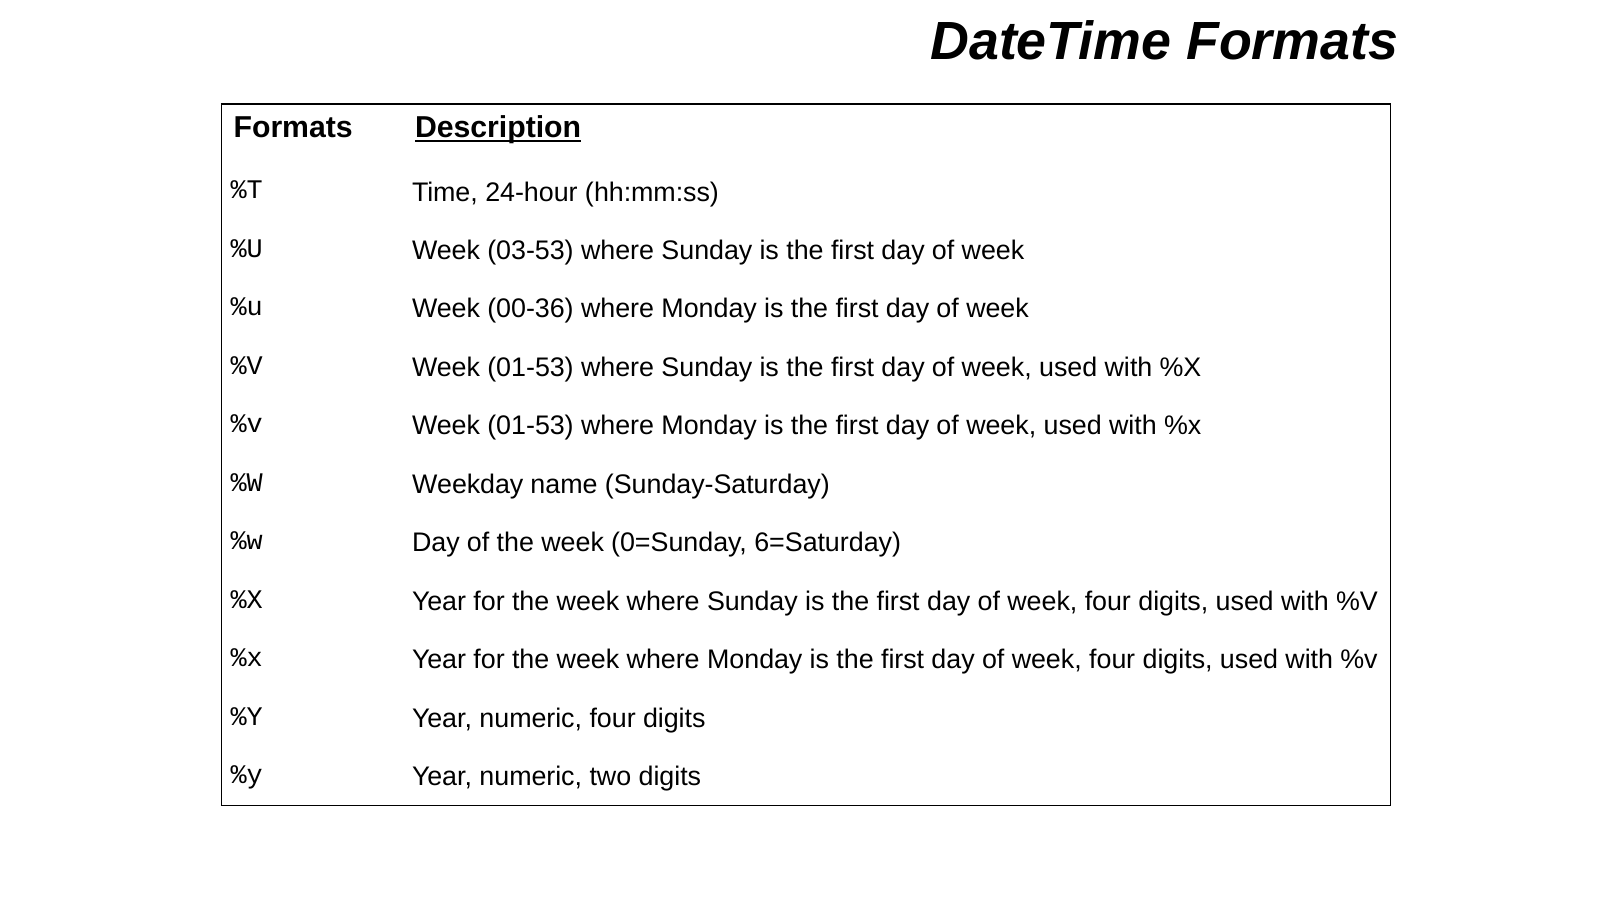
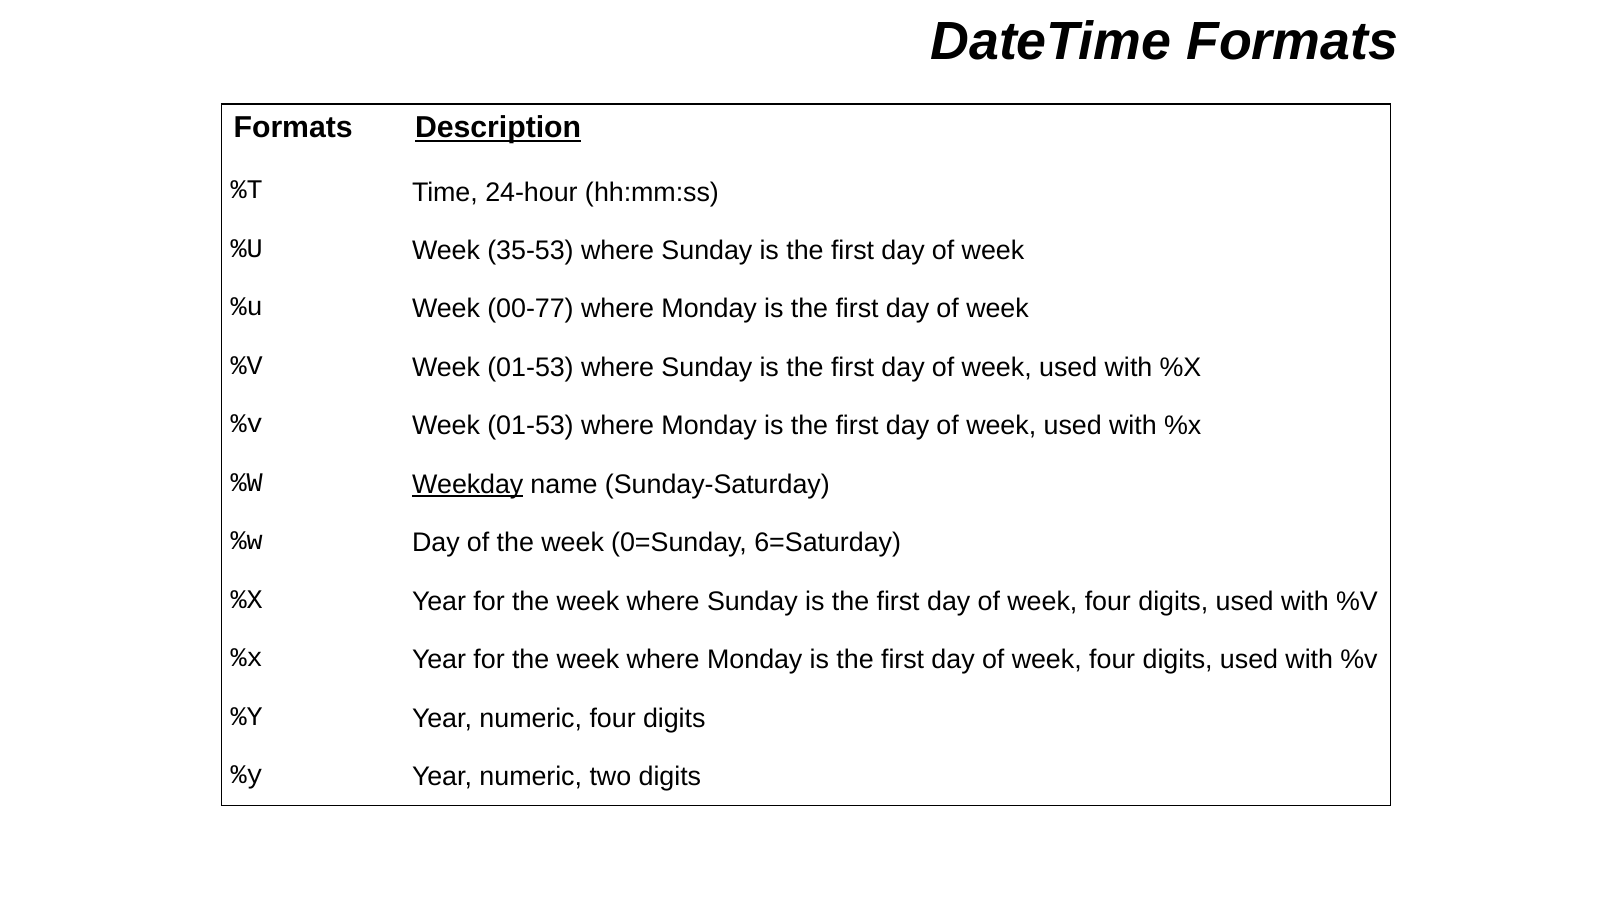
03-53: 03-53 -> 35-53
00-36: 00-36 -> 00-77
Weekday underline: none -> present
